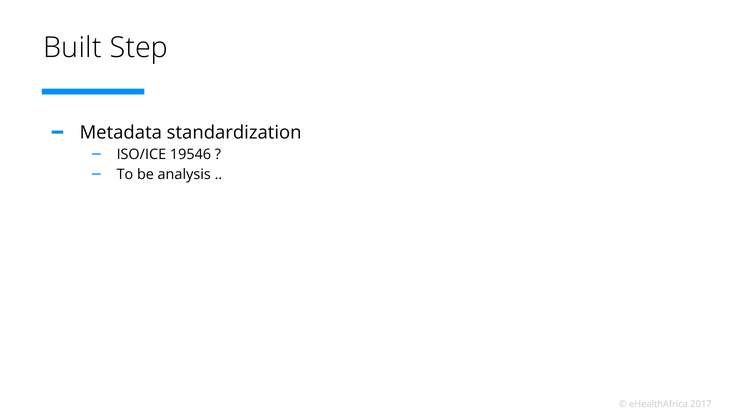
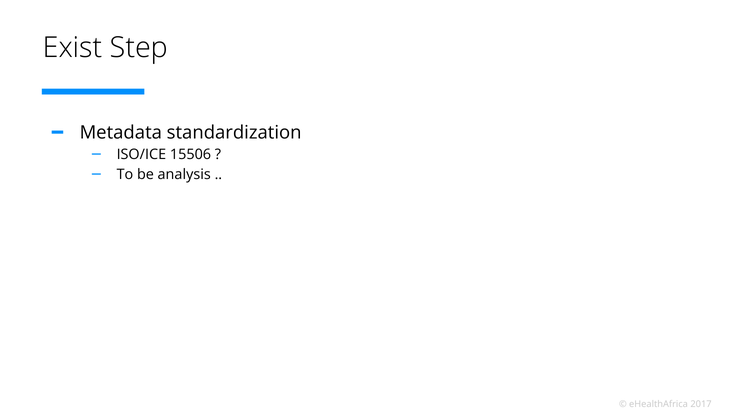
Built: Built -> Exist
19546: 19546 -> 15506
